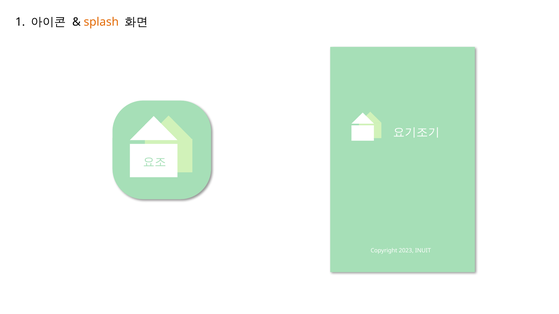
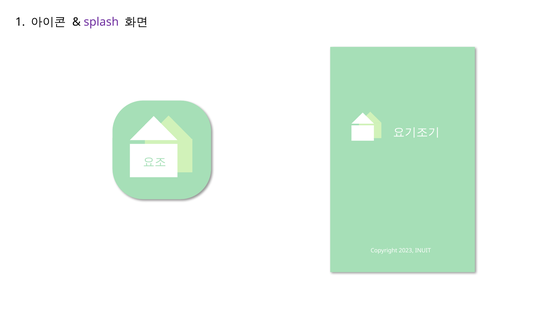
splash colour: orange -> purple
